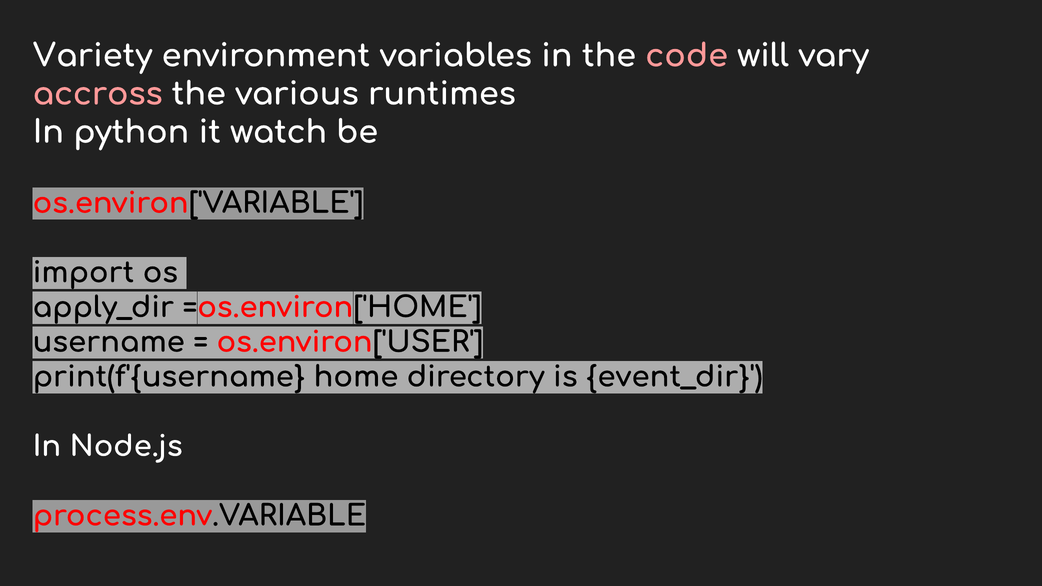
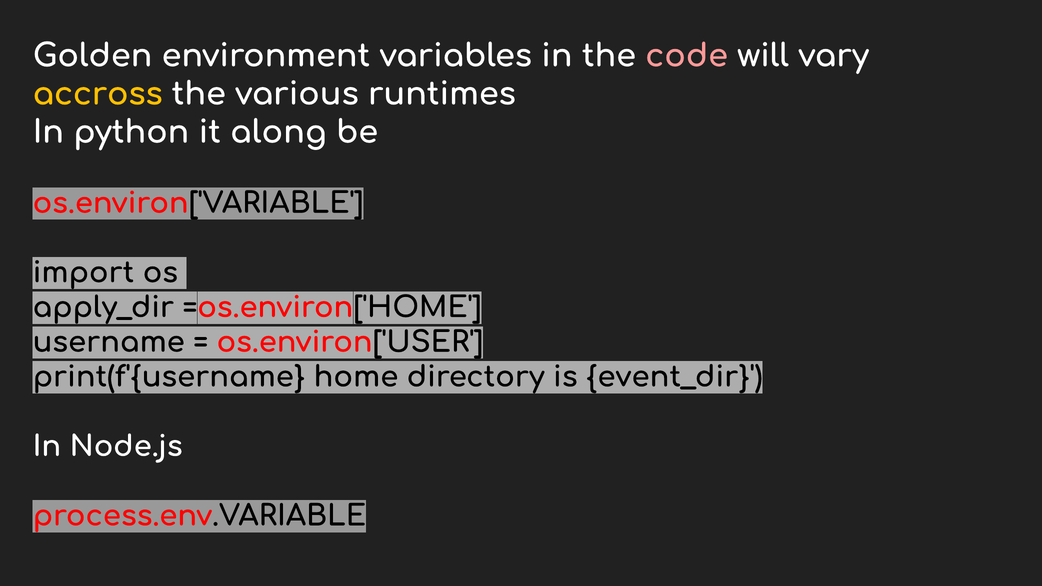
Variety: Variety -> Golden
accross colour: pink -> yellow
watch: watch -> along
